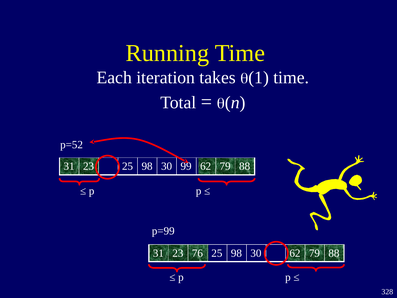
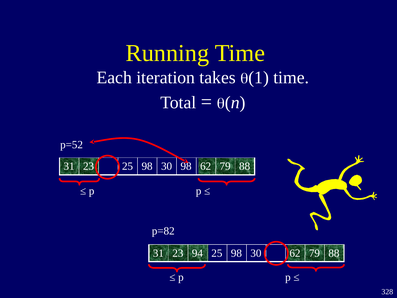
30 99: 99 -> 98
p=99: p=99 -> p=82
76: 76 -> 94
